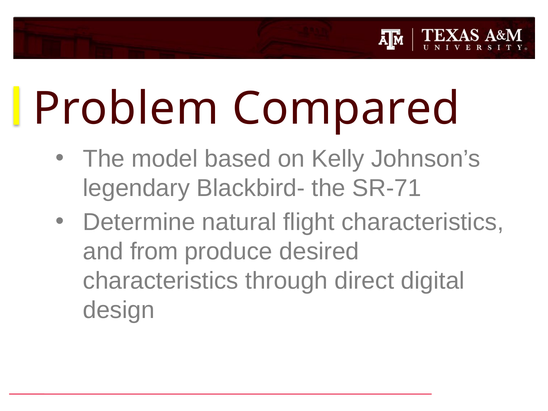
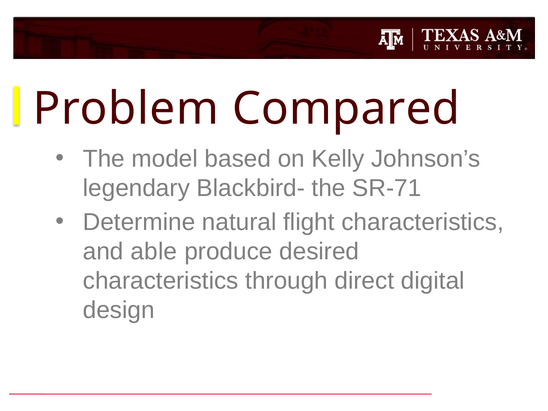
from: from -> able
